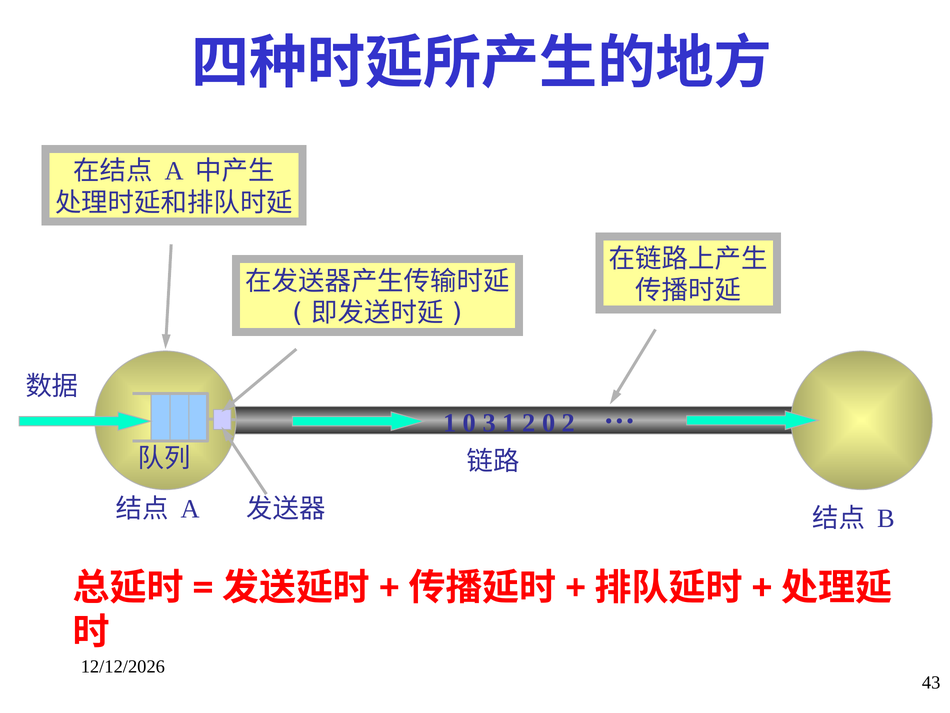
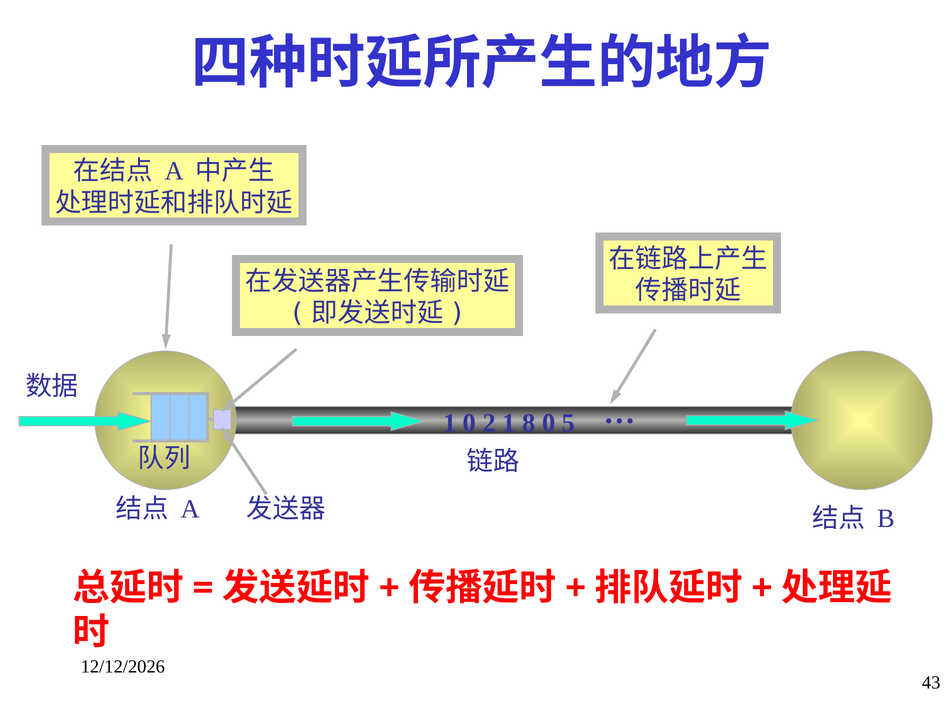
3: 3 -> 2
1 2: 2 -> 8
0 2: 2 -> 5
